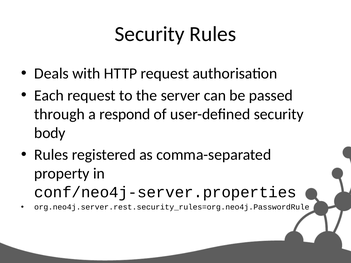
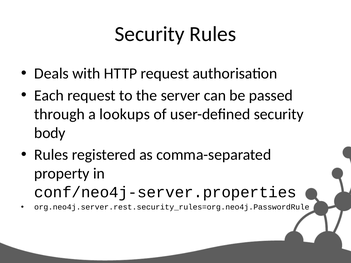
respond: respond -> lookups
